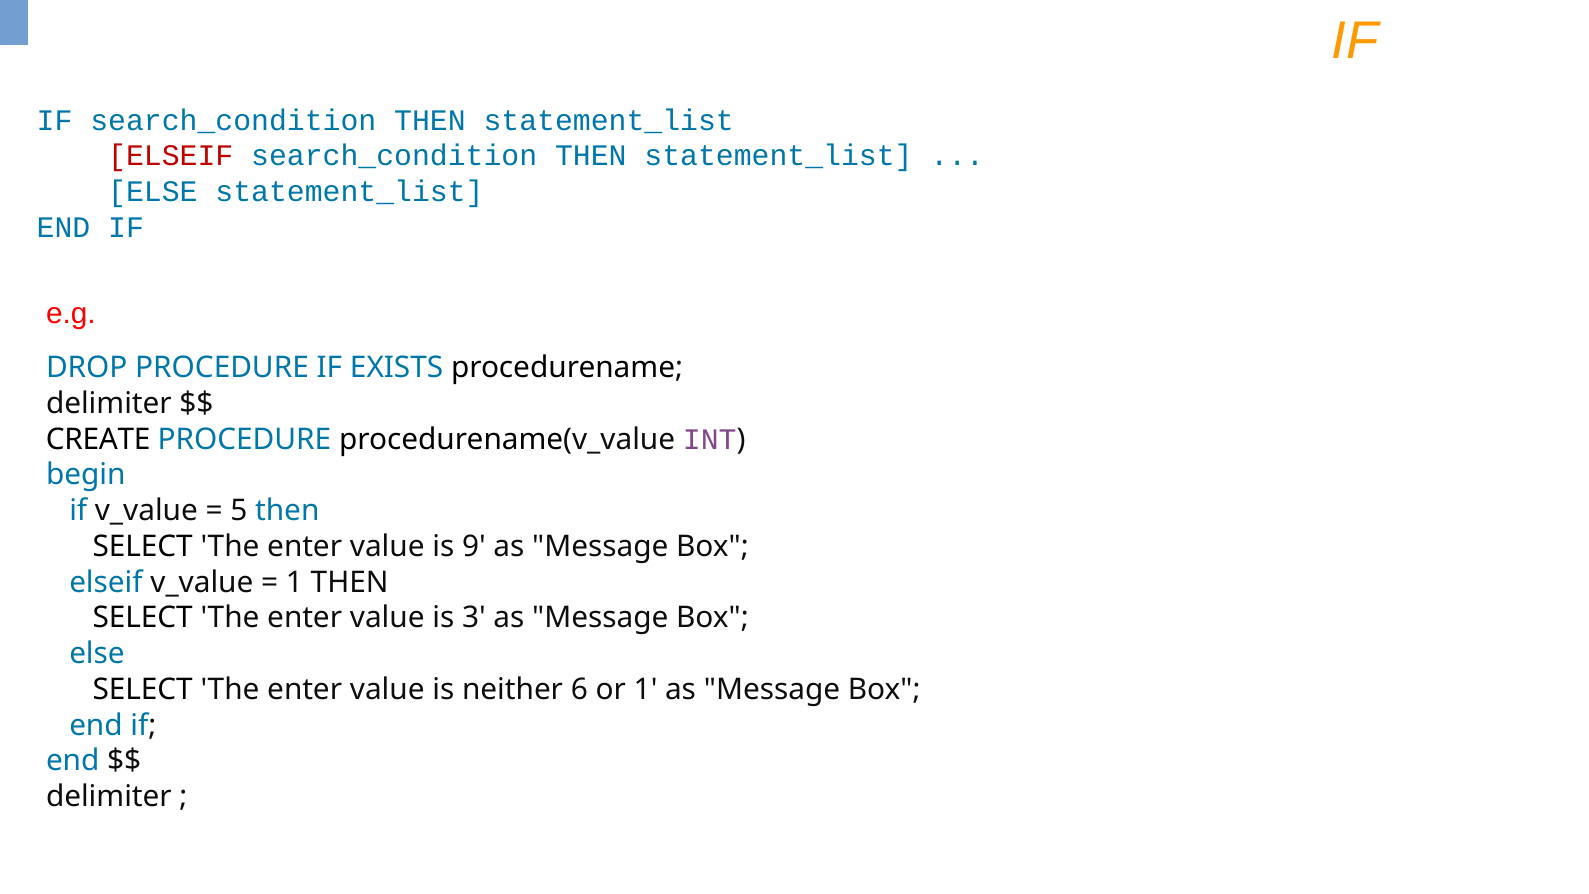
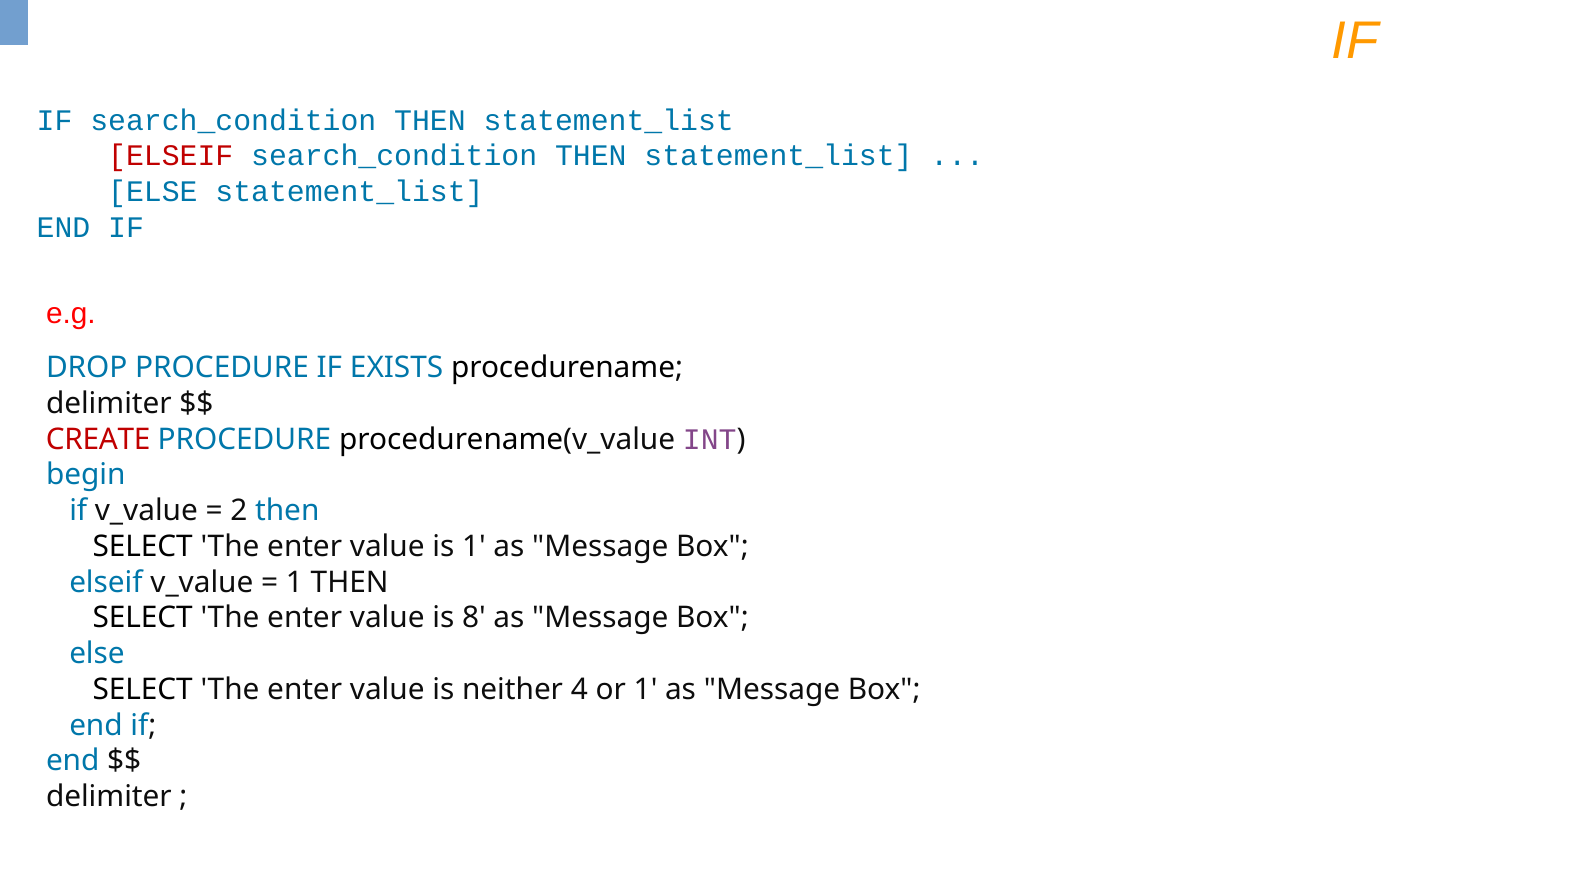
CREATE colour: black -> red
5: 5 -> 2
is 9: 9 -> 1
3: 3 -> 8
6: 6 -> 4
